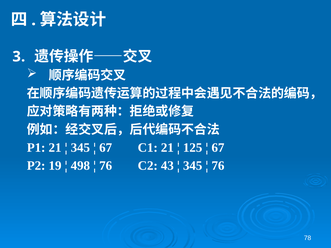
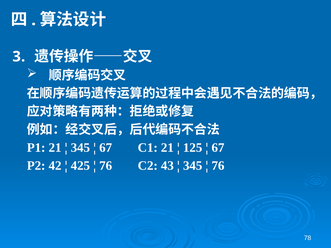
19: 19 -> 42
498: 498 -> 425
